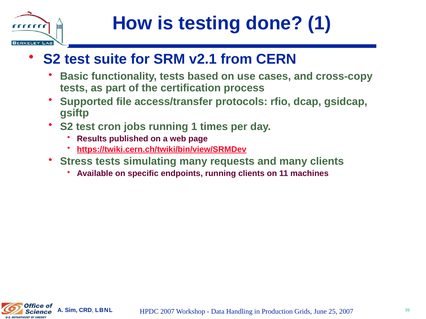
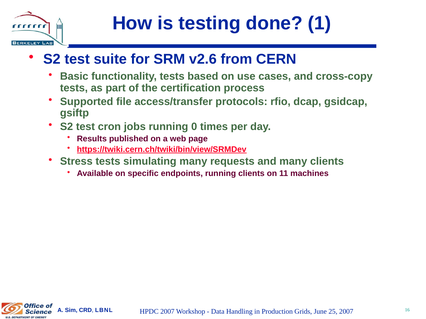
v2.1: v2.1 -> v2.6
running 1: 1 -> 0
